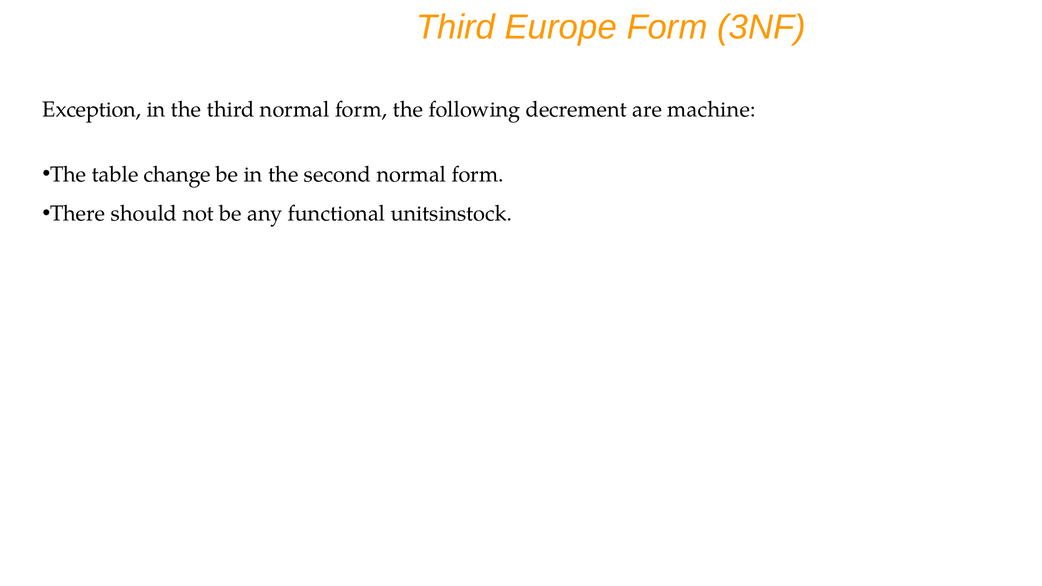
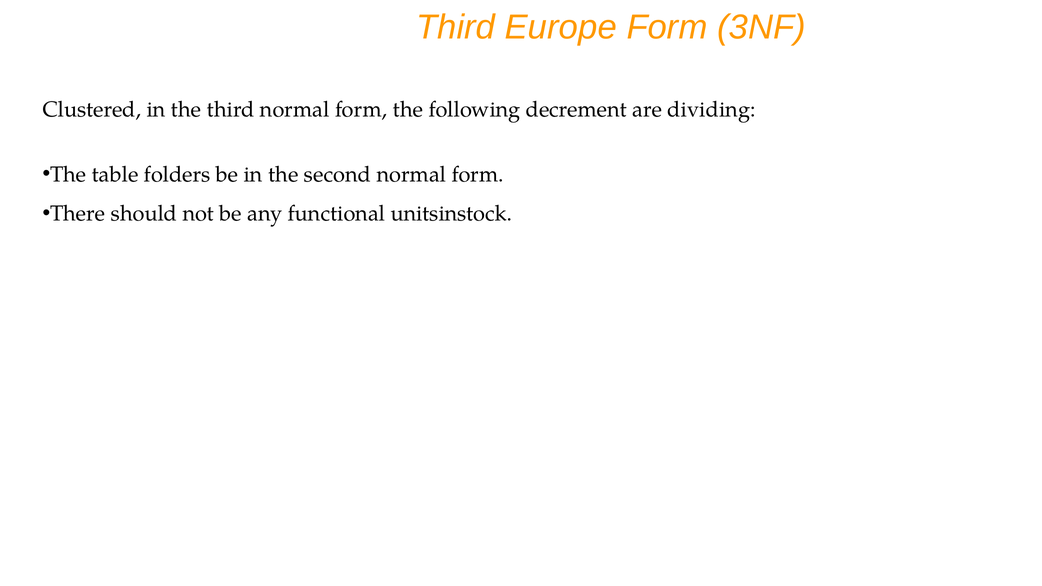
Exception: Exception -> Clustered
machine: machine -> dividing
change: change -> folders
